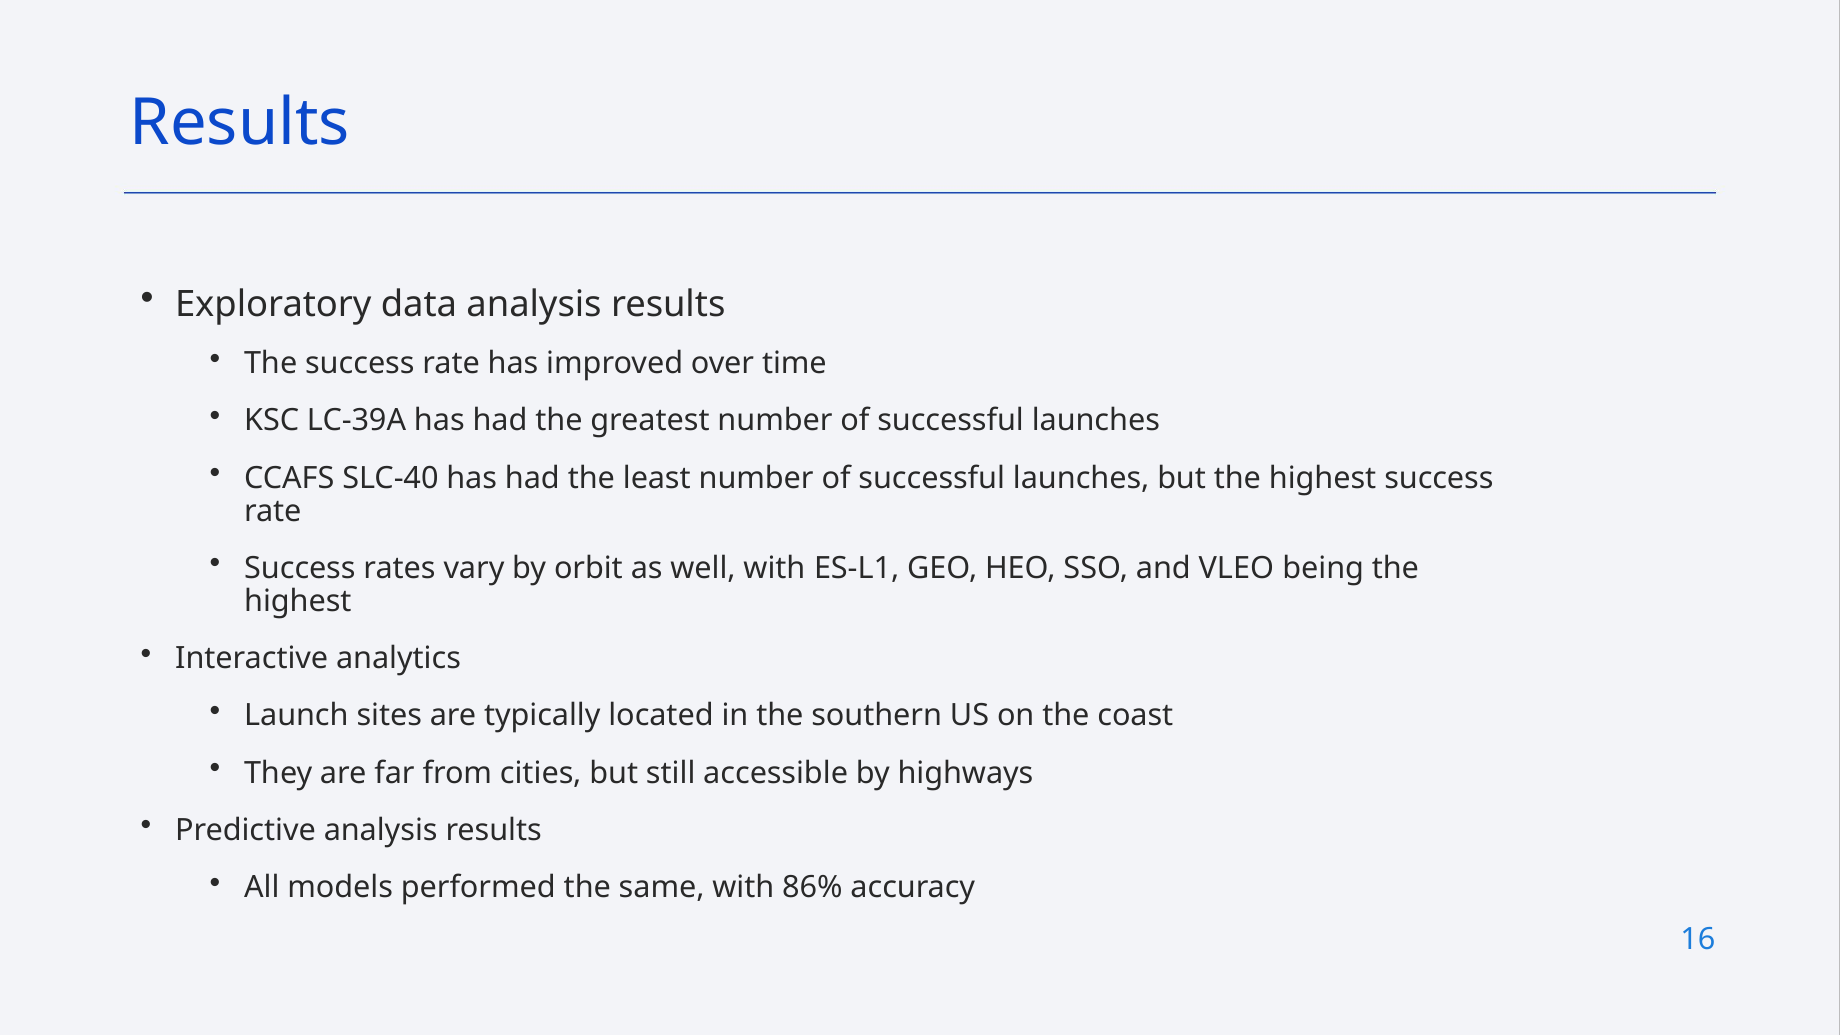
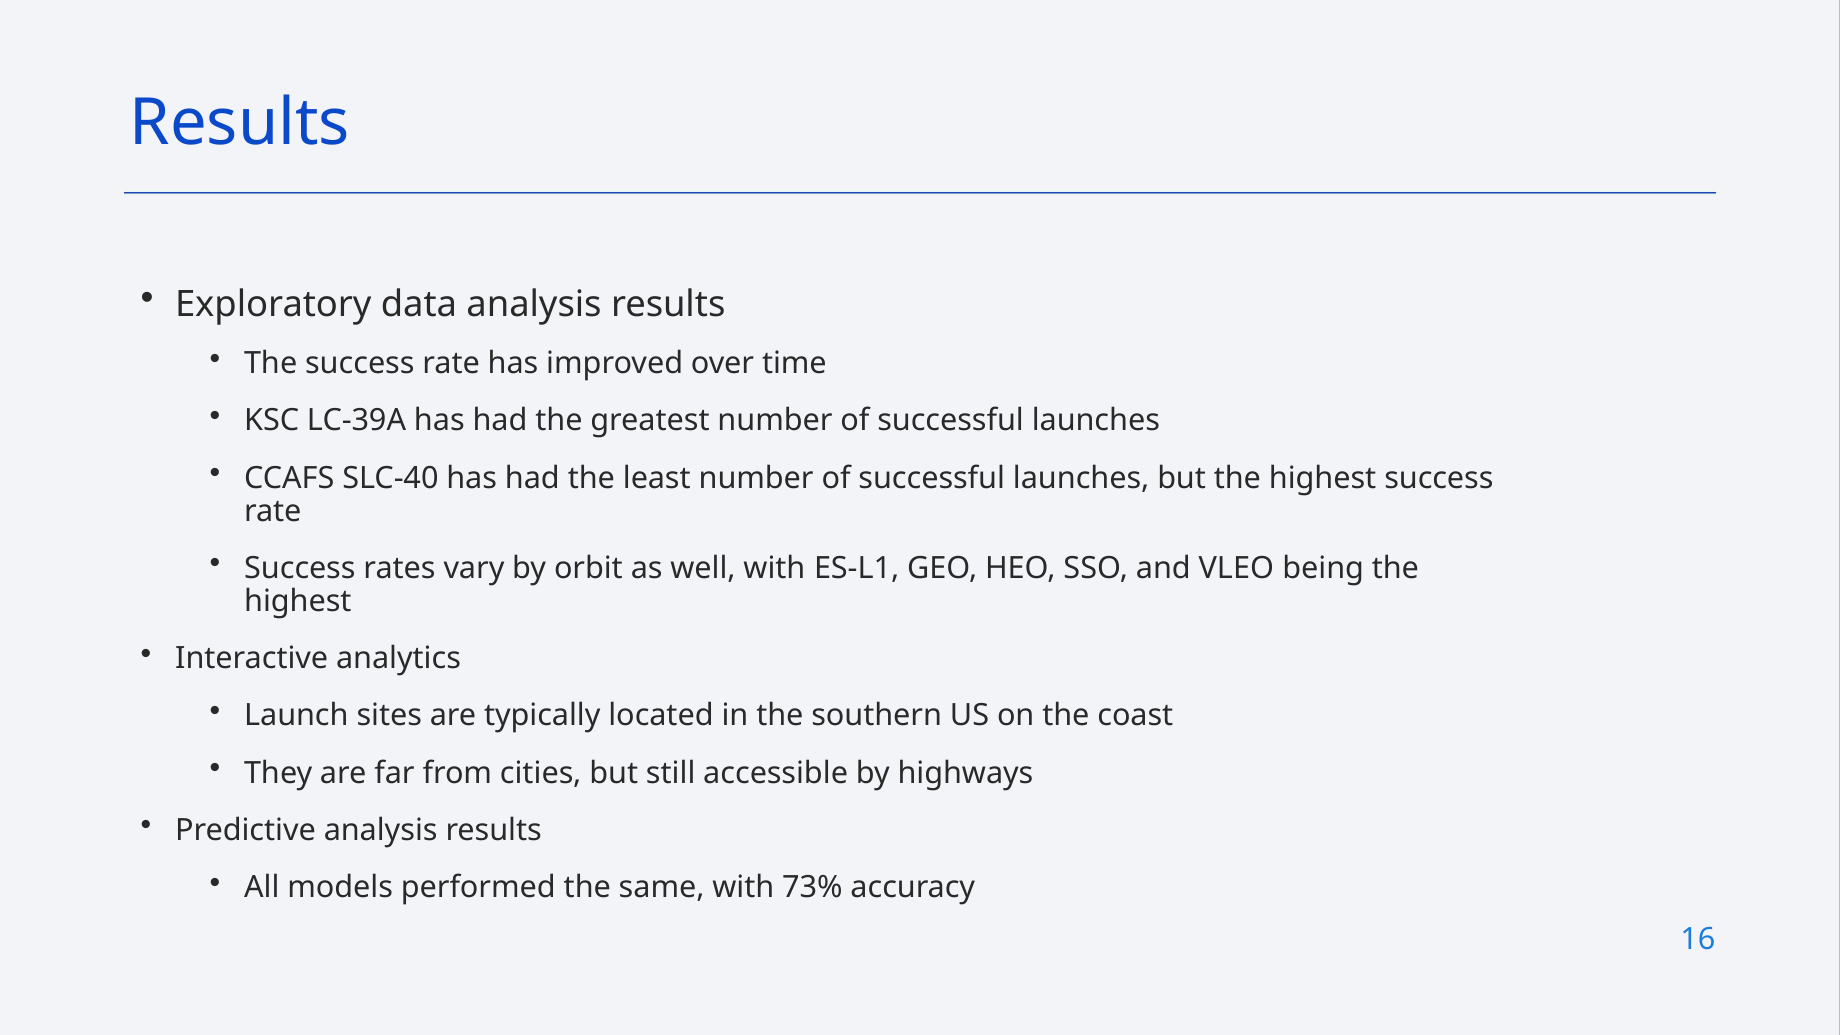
86%: 86% -> 73%
